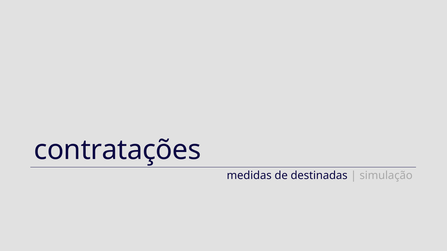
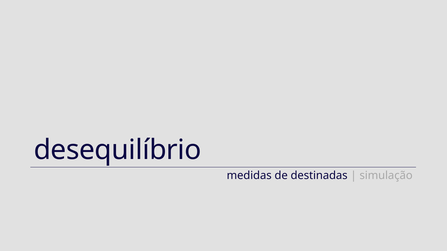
contratações: contratações -> desequilíbrio
